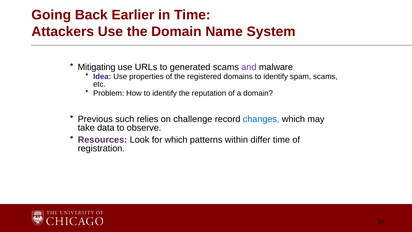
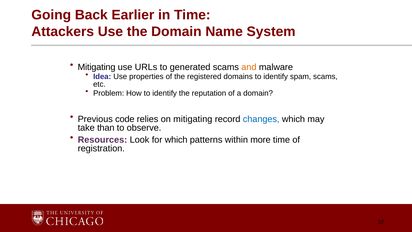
and colour: purple -> orange
such: such -> code
on challenge: challenge -> mitigating
data: data -> than
differ: differ -> more
